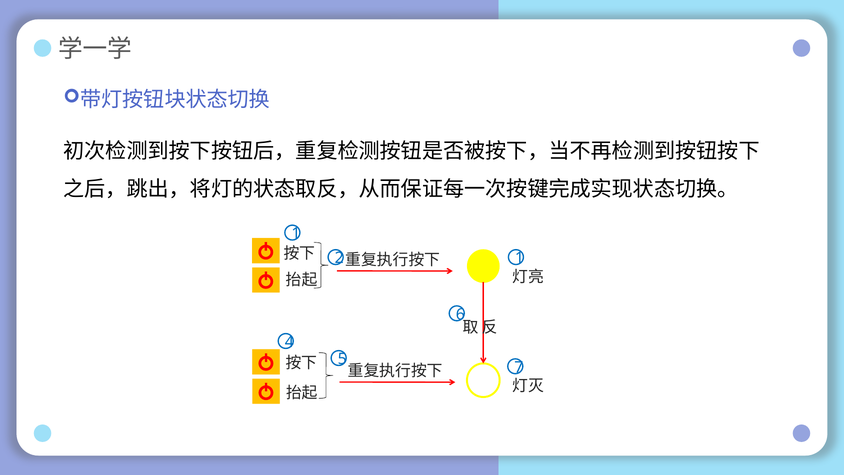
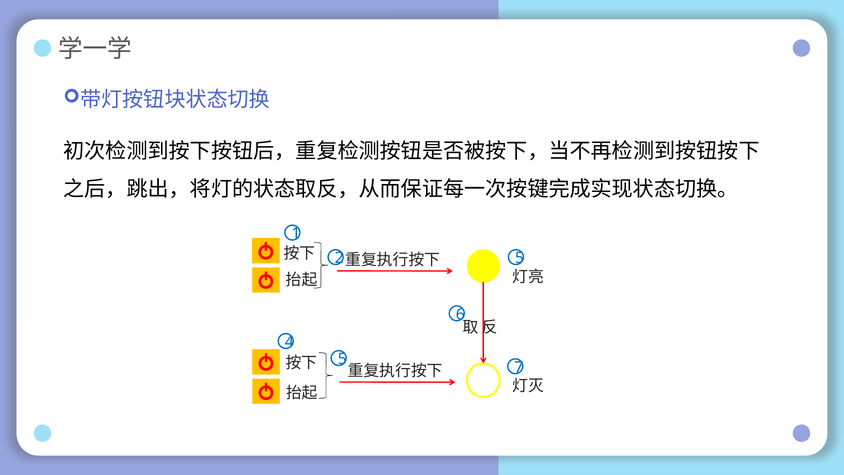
2 1: 1 -> 5
